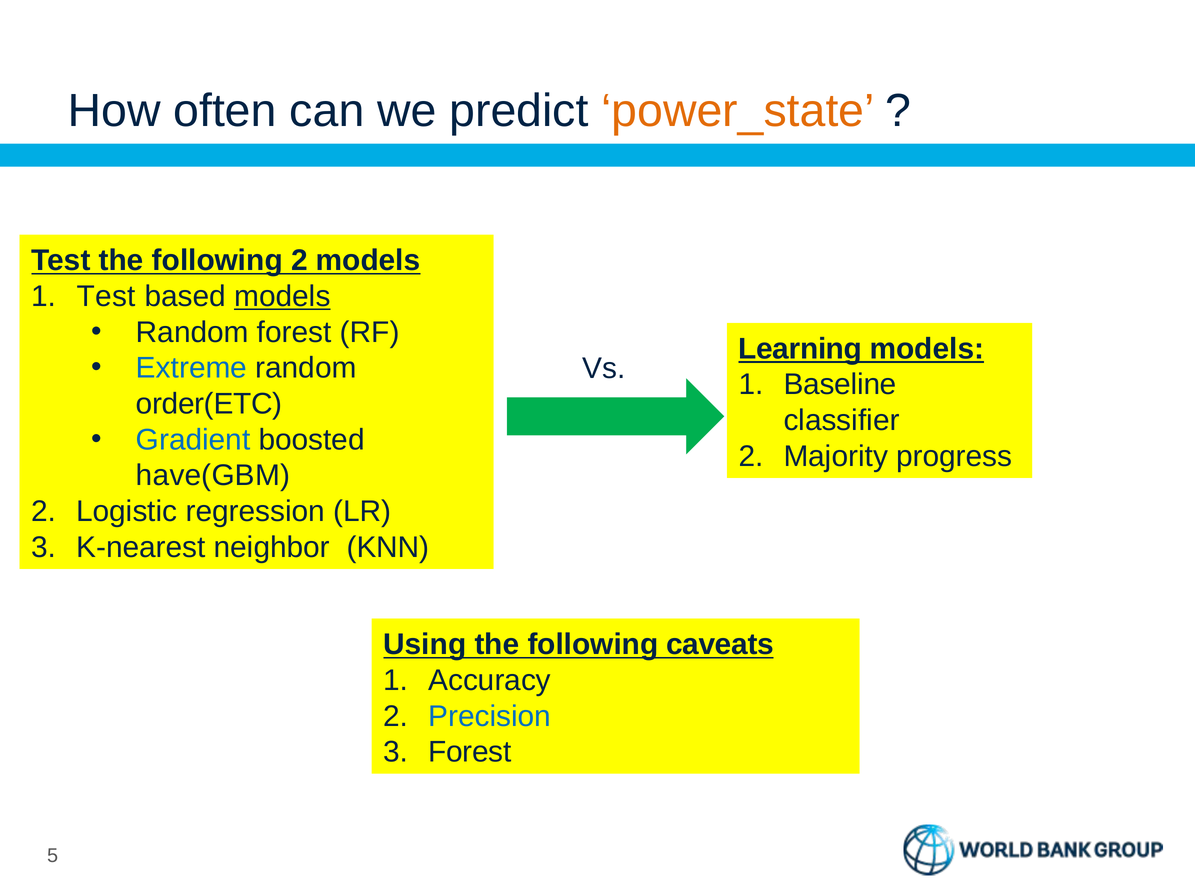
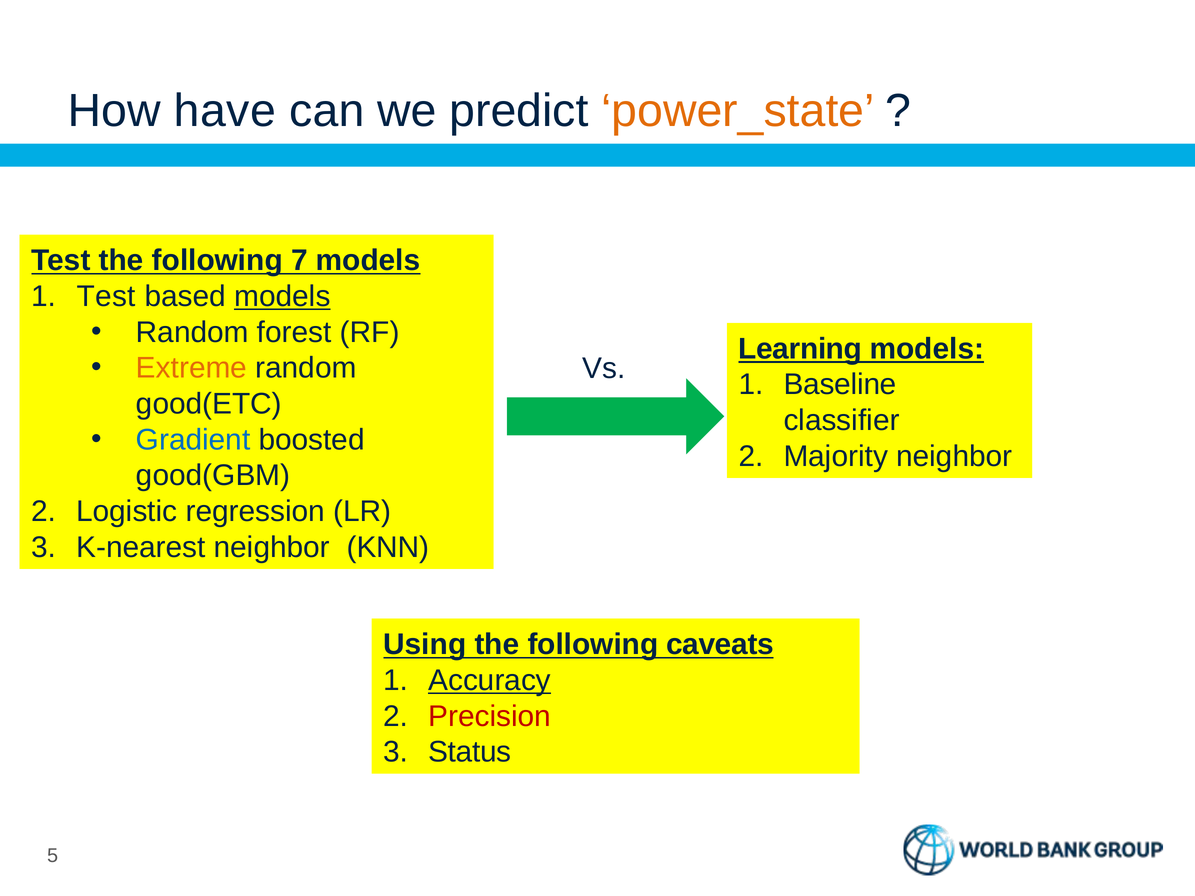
often: often -> have
following 2: 2 -> 7
Extreme colour: blue -> orange
order(ETC: order(ETC -> good(ETC
Majority progress: progress -> neighbor
have(GBM: have(GBM -> good(GBM
Accuracy underline: none -> present
Precision colour: blue -> red
Forest at (470, 752): Forest -> Status
